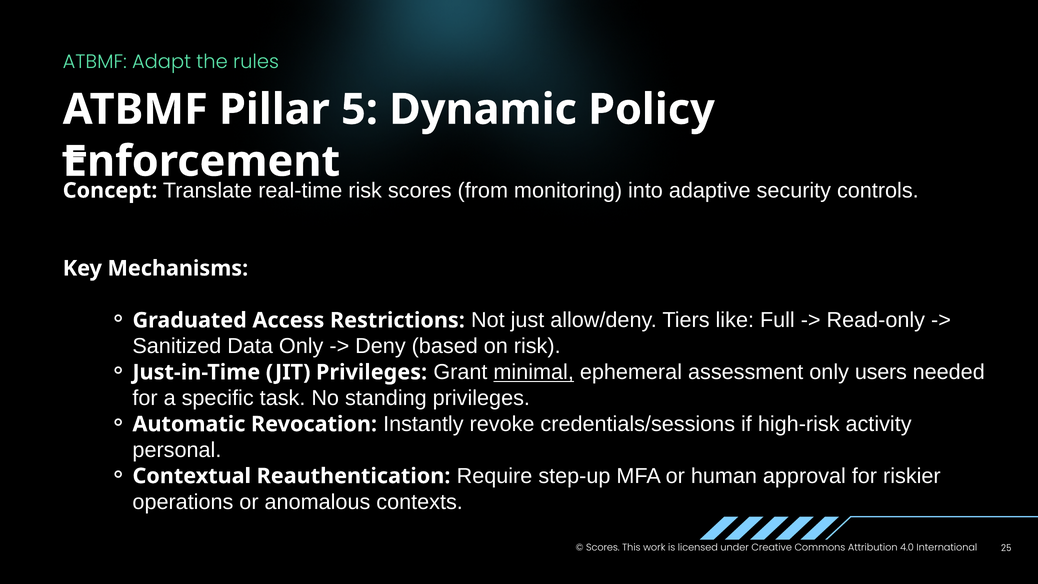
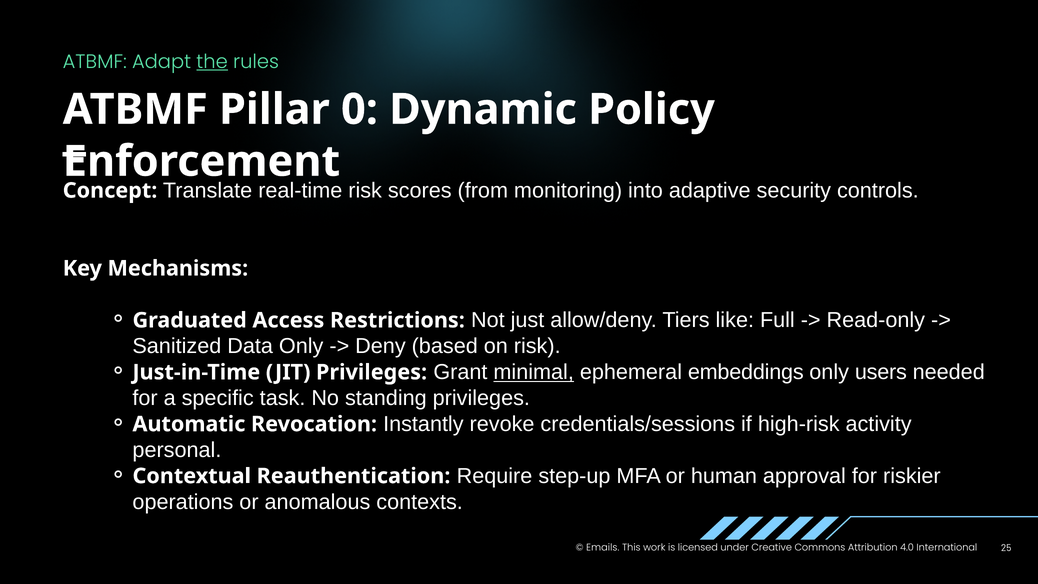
the underline: none -> present
5: 5 -> 0
assessment: assessment -> embeddings
Scores at (603, 547): Scores -> Emails
